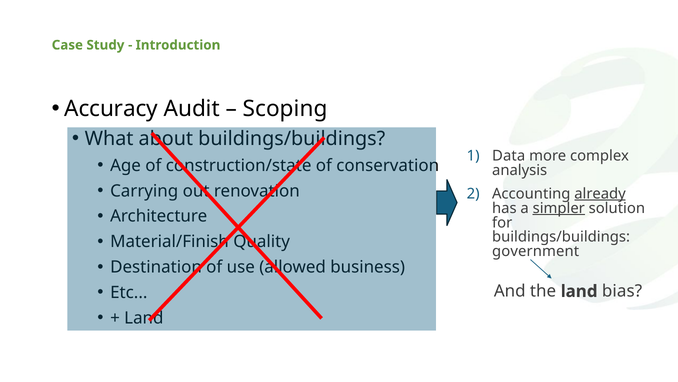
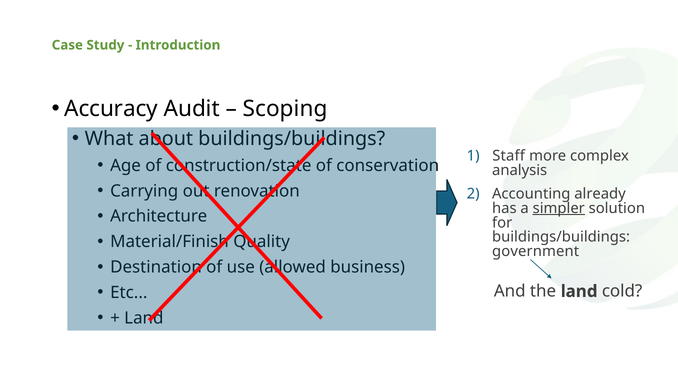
Data: Data -> Staff
already underline: present -> none
bias: bias -> cold
